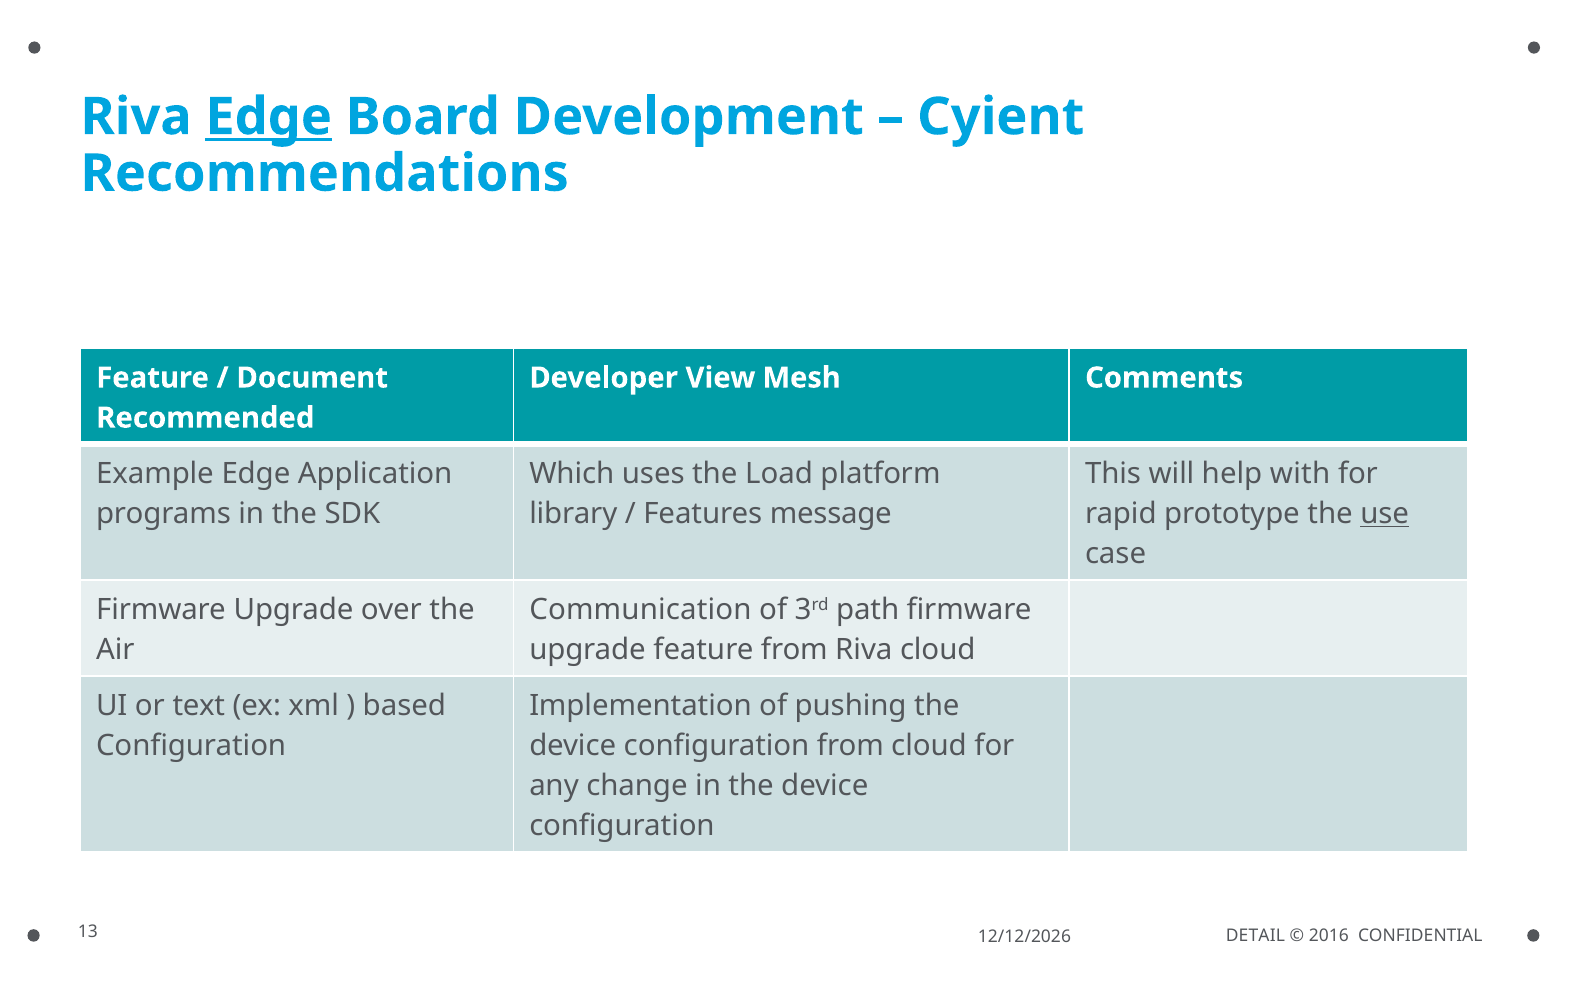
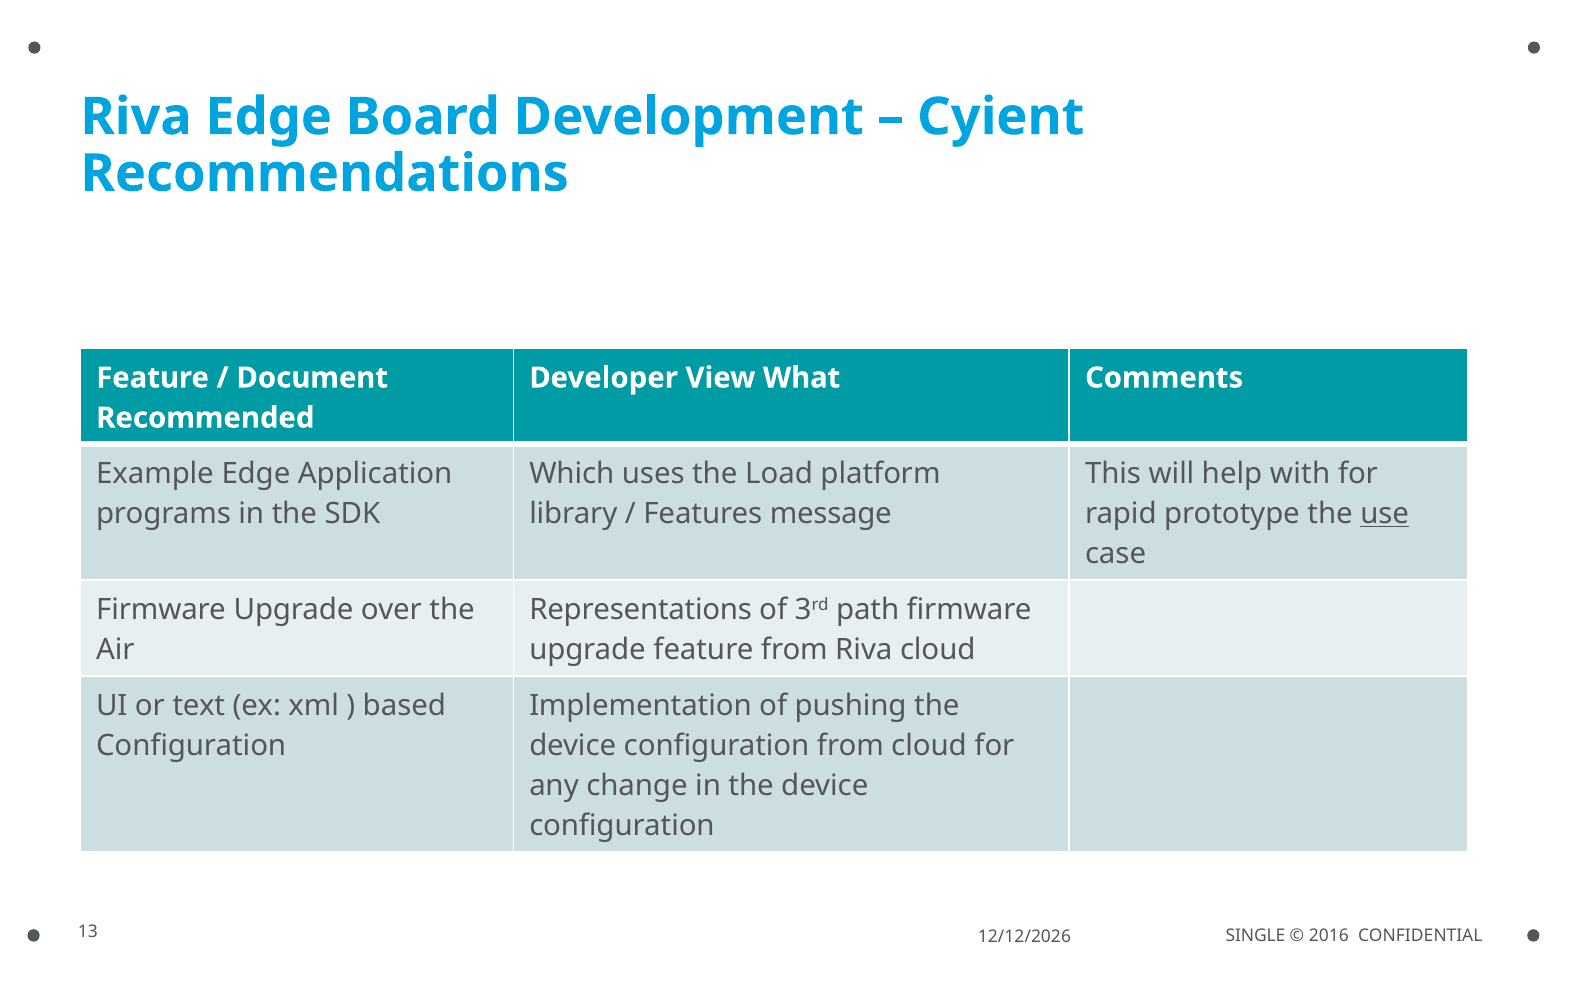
Edge at (269, 117) underline: present -> none
Mesh: Mesh -> What
Communication: Communication -> Representations
DETAIL: DETAIL -> SINGLE
